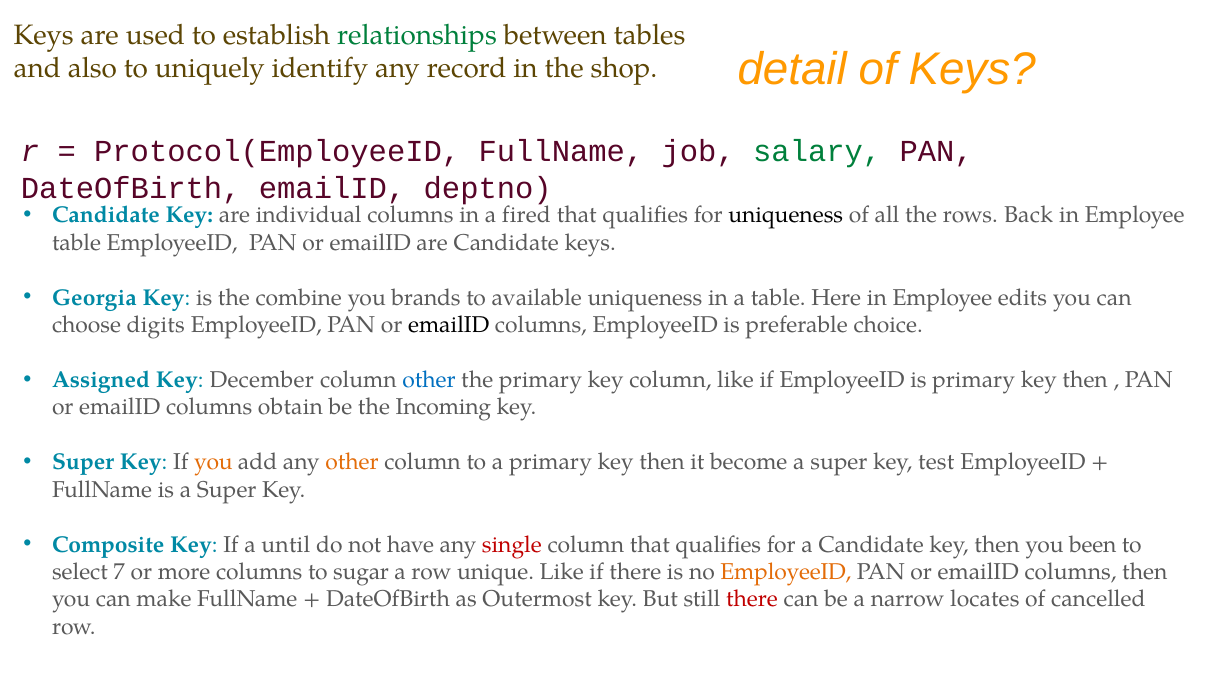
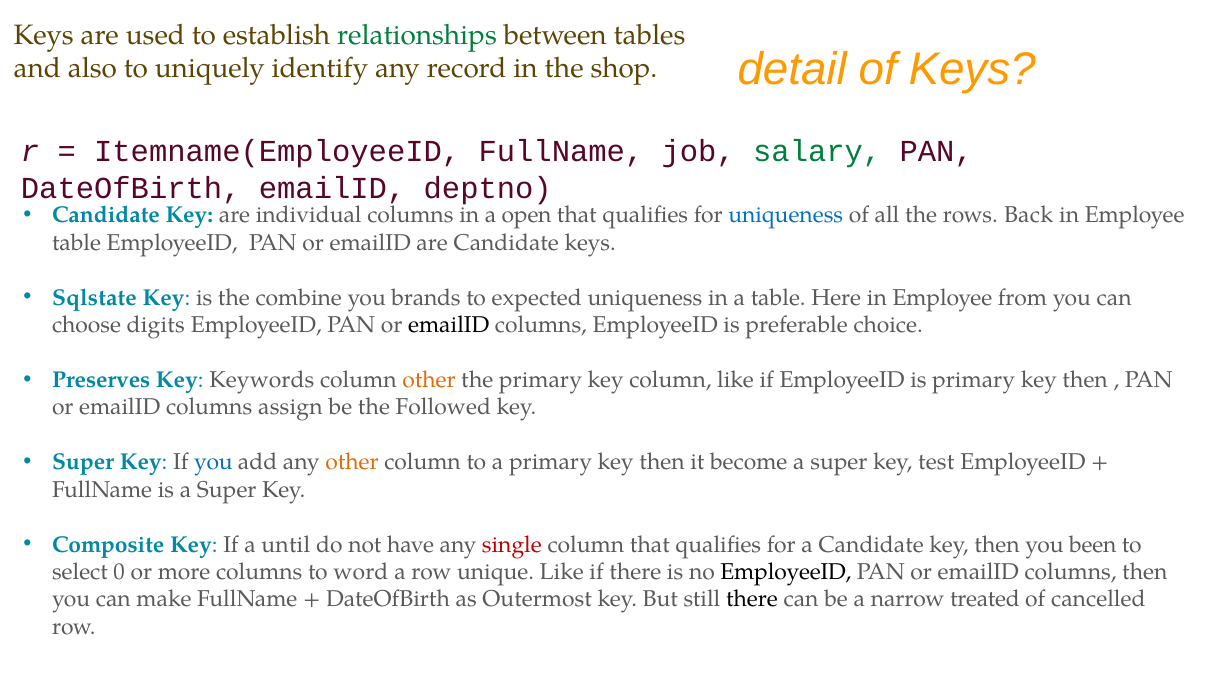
Protocol(EmployeeID: Protocol(EmployeeID -> Itemname(EmployeeID
fired: fired -> open
uniqueness at (786, 215) colour: black -> blue
Georgia: Georgia -> Sqlstate
available: available -> expected
edits: edits -> from
Assigned: Assigned -> Preserves
December: December -> Keywords
other at (429, 380) colour: blue -> orange
obtain: obtain -> assign
Incoming: Incoming -> Followed
you at (213, 462) colour: orange -> blue
7: 7 -> 0
sugar: sugar -> word
EmployeeID at (786, 572) colour: orange -> black
there at (752, 600) colour: red -> black
locates: locates -> treated
